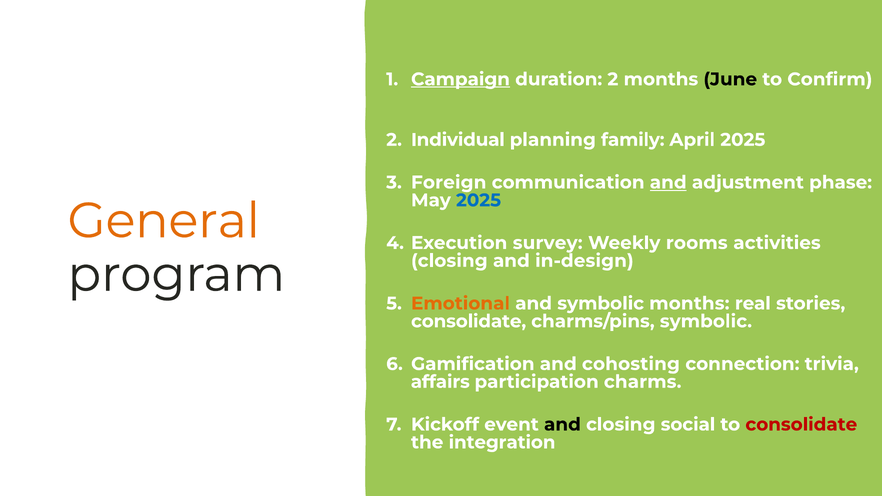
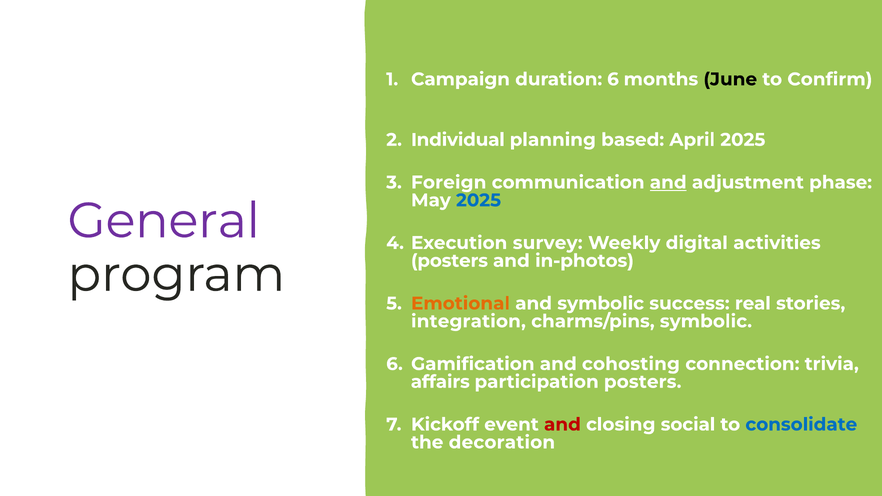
Campaign underline: present -> none
duration 2: 2 -> 6
family: family -> based
General colour: orange -> purple
rooms: rooms -> digital
closing at (449, 261): closing -> posters
in-design: in-design -> in-photos
symbolic months: months -> success
consolidate at (469, 321): consolidate -> integration
participation charms: charms -> posters
and at (562, 425) colour: black -> red
consolidate at (801, 425) colour: red -> blue
integration: integration -> decoration
